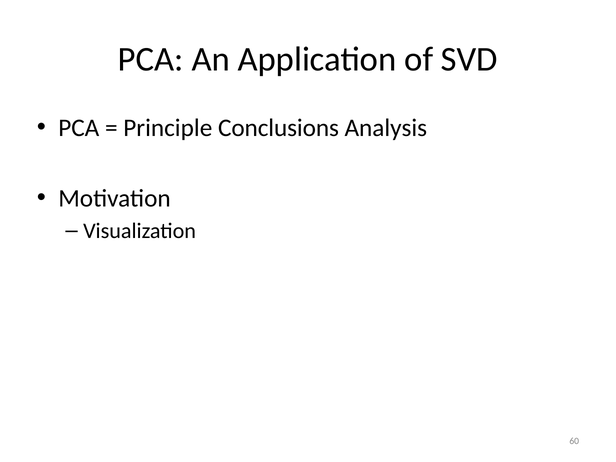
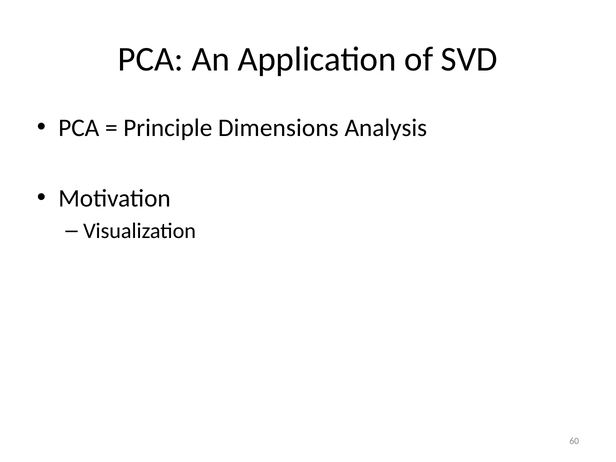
Conclusions: Conclusions -> Dimensions
